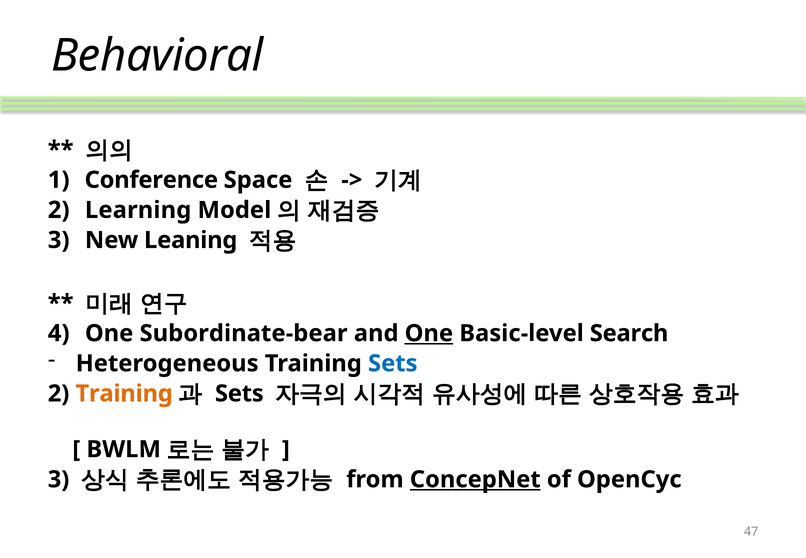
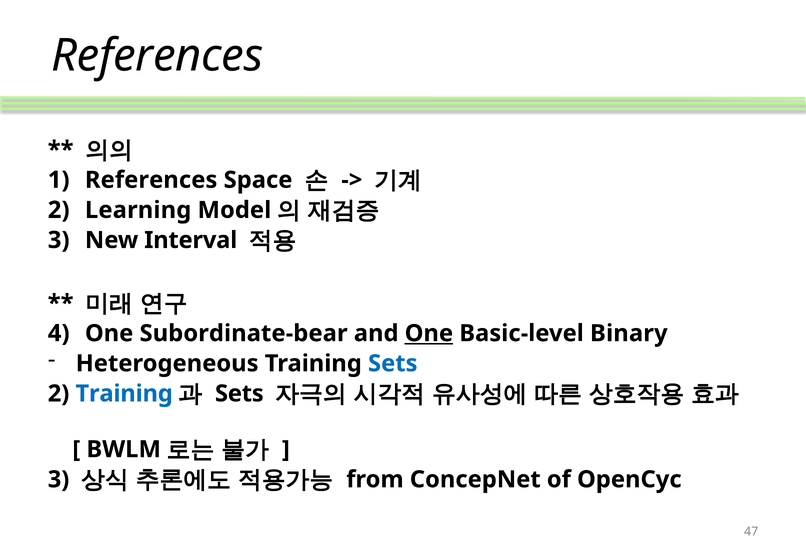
Behavioral at (157, 56): Behavioral -> References
Conference at (151, 180): Conference -> References
Leaning: Leaning -> Interval
Search: Search -> Binary
Training at (124, 394) colour: orange -> blue
ConcepNet underline: present -> none
